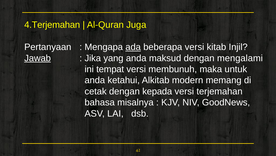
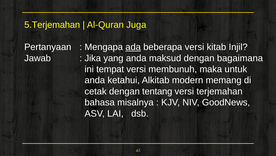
4.Terjemahan: 4.Terjemahan -> 5.Terjemahan
Jawab underline: present -> none
mengalami: mengalami -> bagaimana
kepada: kepada -> tentang
